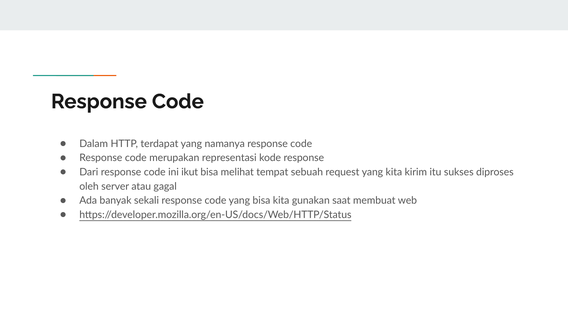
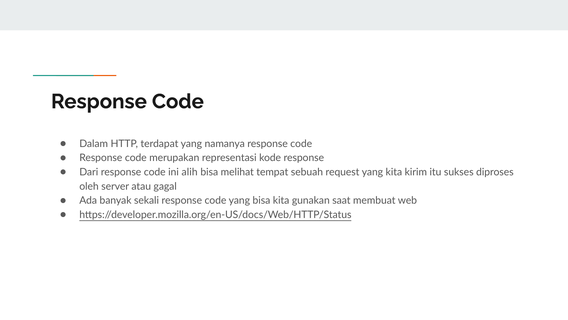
ikut: ikut -> alih
